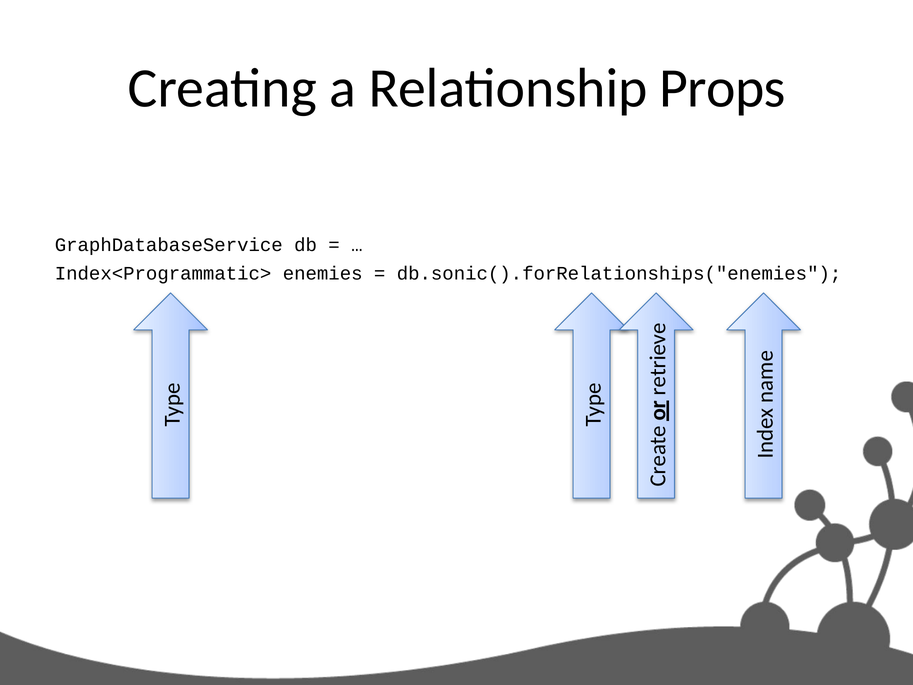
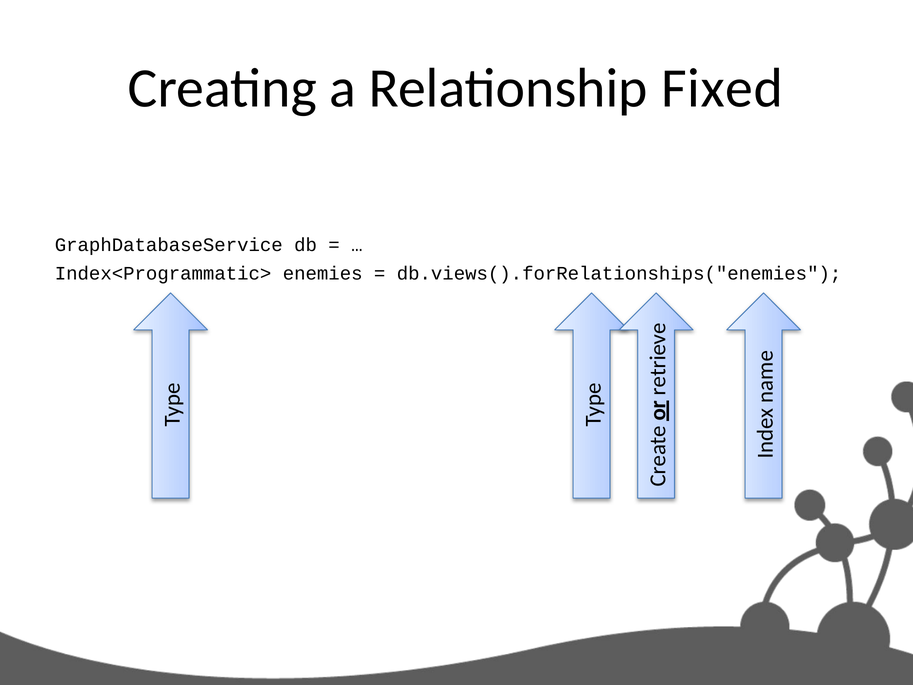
Props: Props -> Fixed
db.sonic().forRelationships("enemies: db.sonic().forRelationships("enemies -> db.views().forRelationships("enemies
